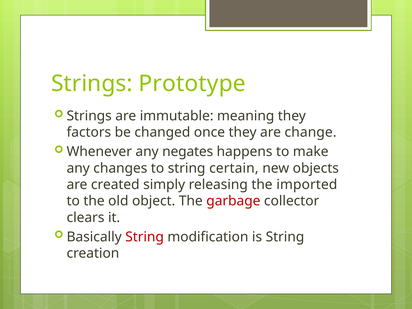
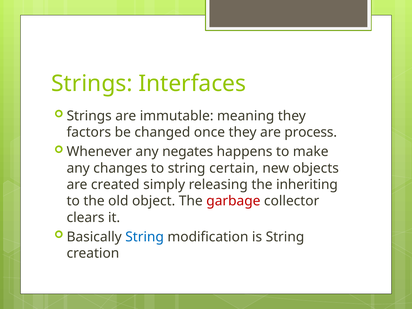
Prototype: Prototype -> Interfaces
change: change -> process
imported: imported -> inheriting
String at (145, 237) colour: red -> blue
